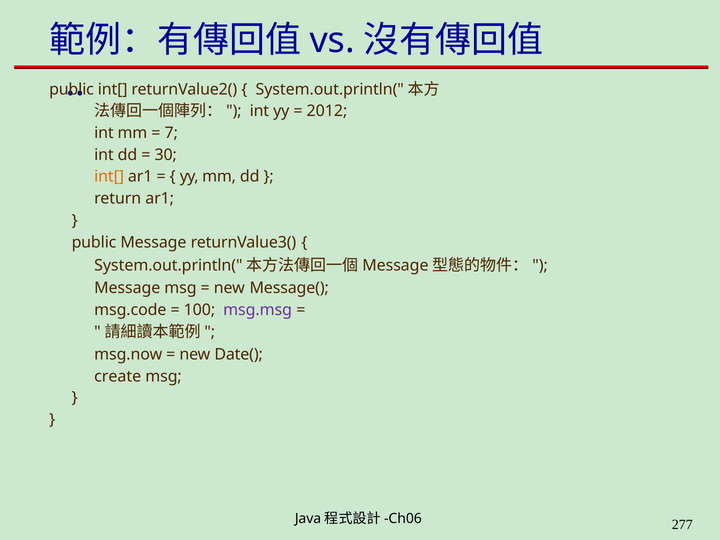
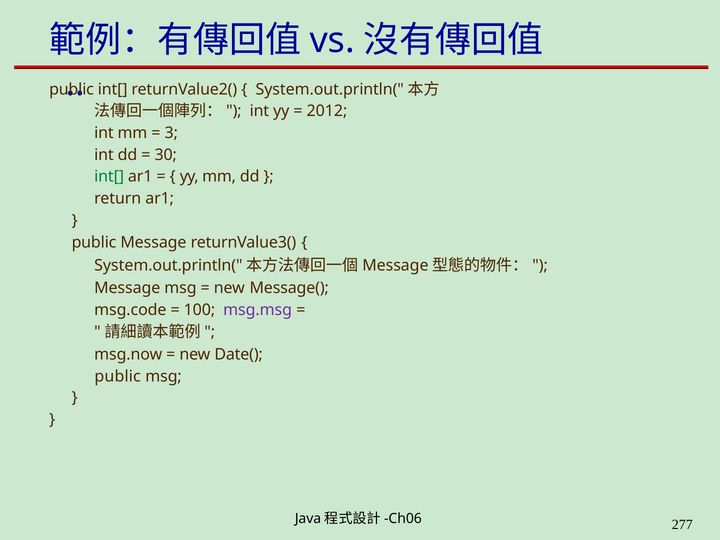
7: 7 -> 3
int[ at (109, 177) colour: orange -> green
create at (118, 376): create -> public
